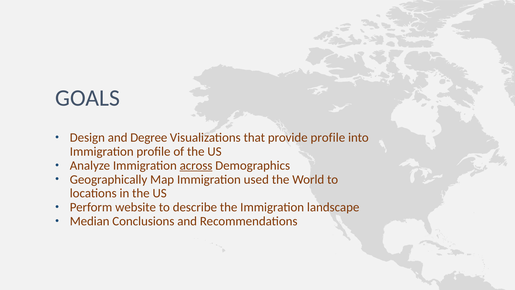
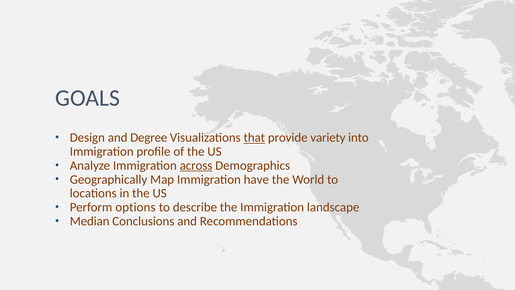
that underline: none -> present
provide profile: profile -> variety
used: used -> have
website: website -> options
